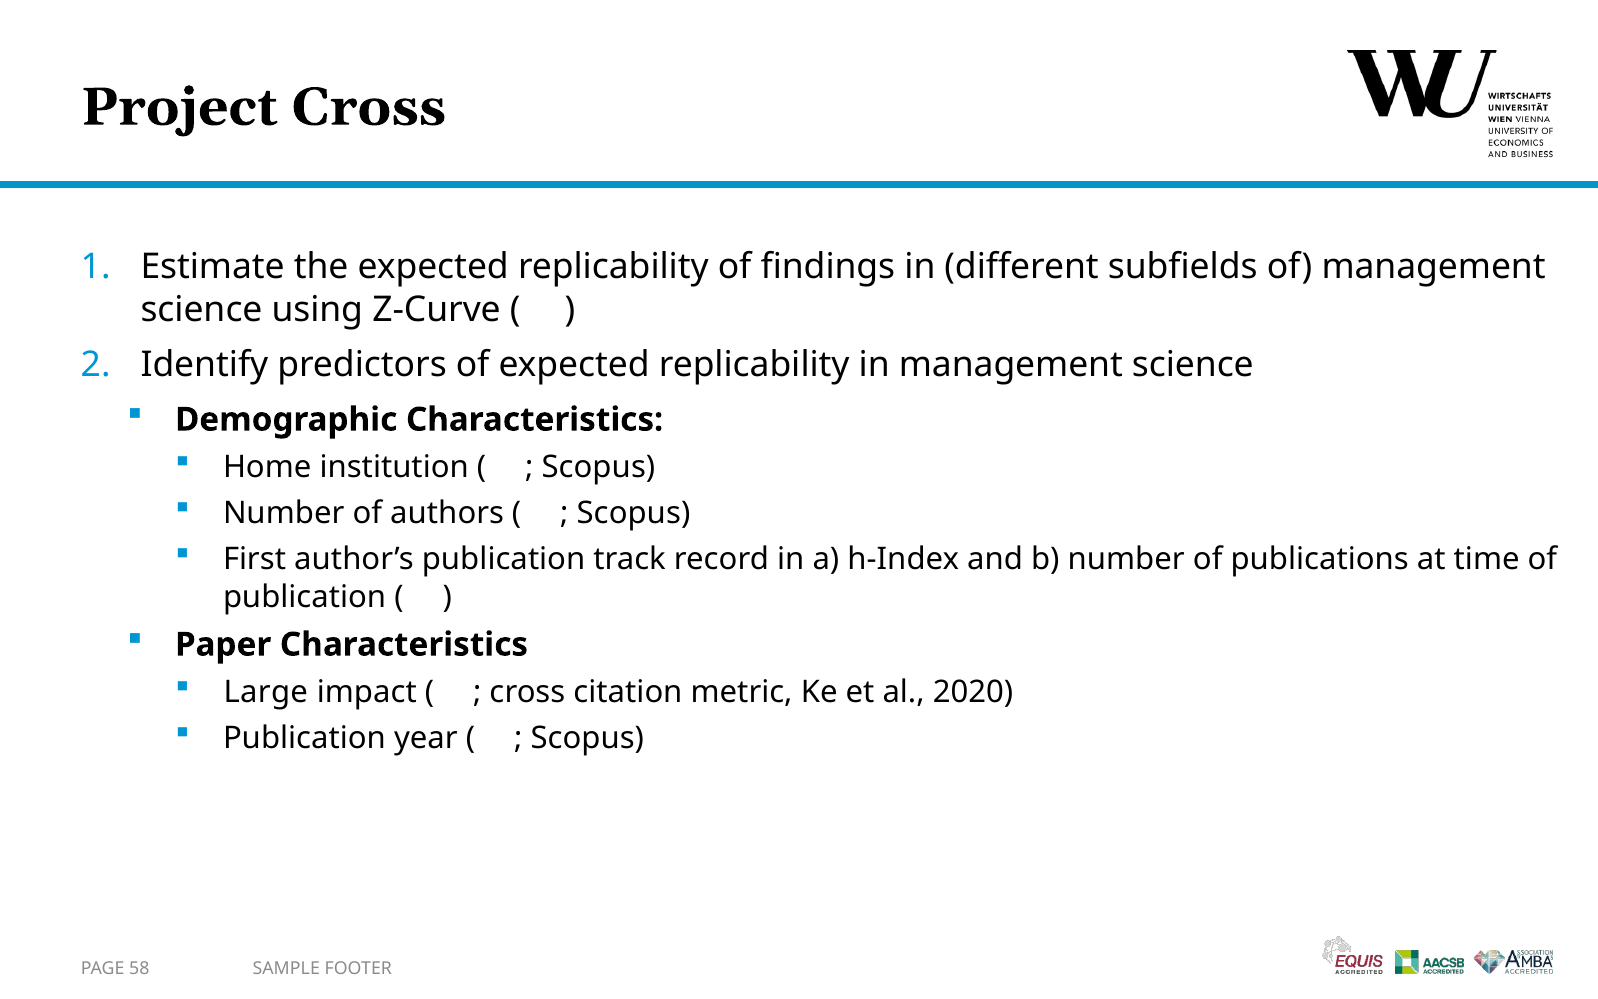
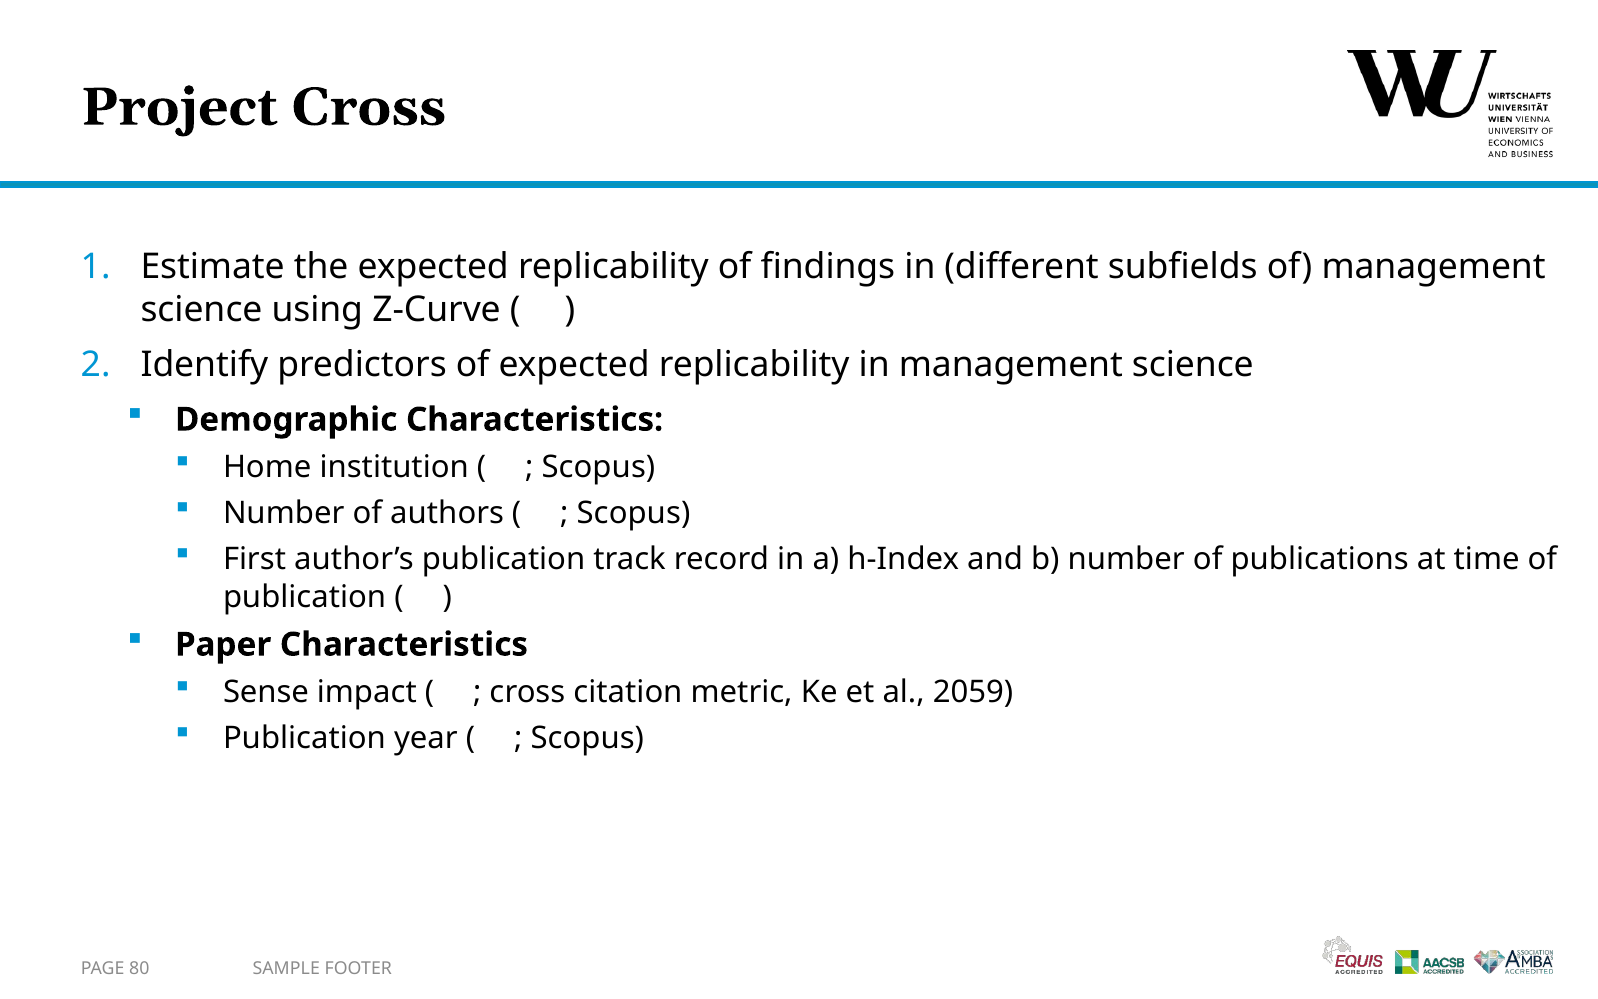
Large: Large -> Sense
2020: 2020 -> 2059
58: 58 -> 80
